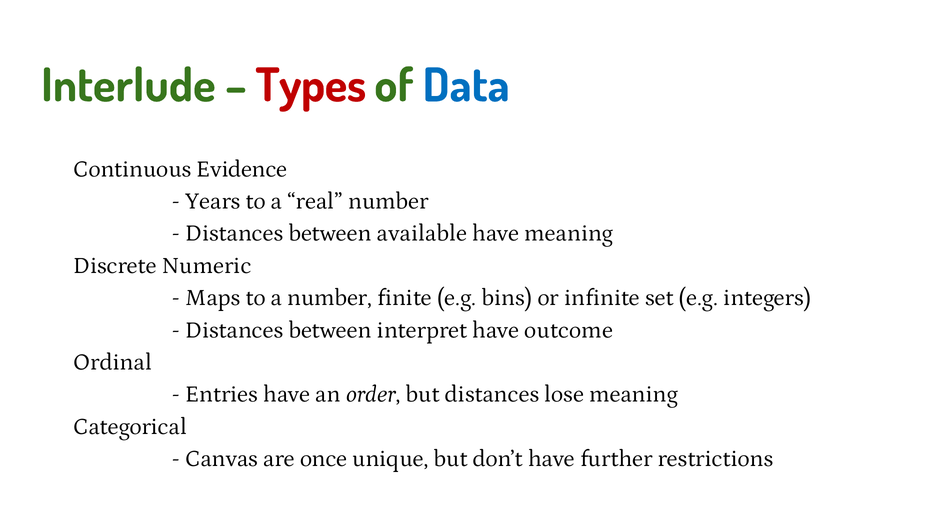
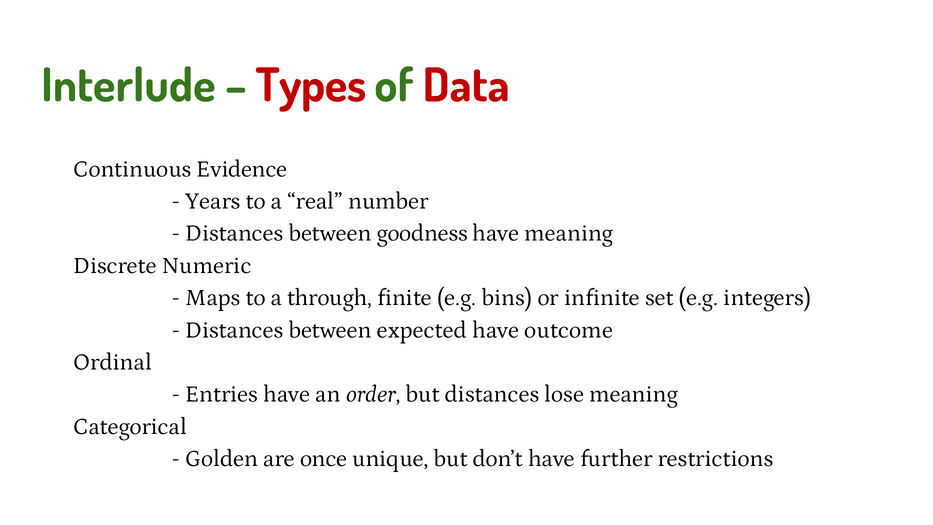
Data colour: blue -> red
available: available -> goodness
a number: number -> through
interpret: interpret -> expected
Canvas: Canvas -> Golden
